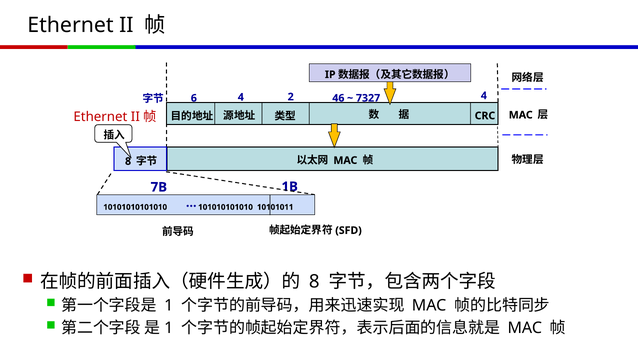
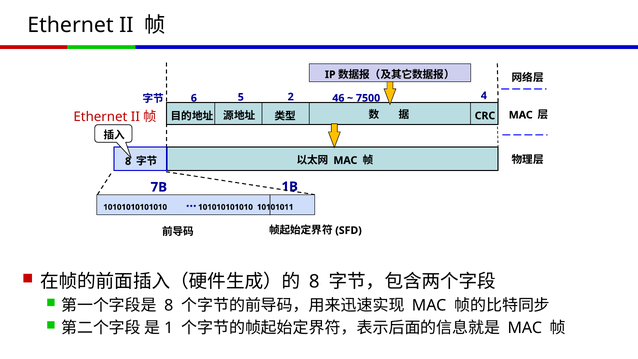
7327: 7327 -> 7500
6 4: 4 -> 5
1 at (169, 305): 1 -> 8
